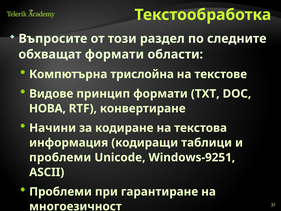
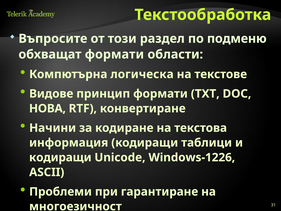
следните: следните -> подменю
трислойна: трислойна -> логическа
проблеми at (60, 157): проблеми -> кодиращи
Windows-9251: Windows-9251 -> Windows-1226
